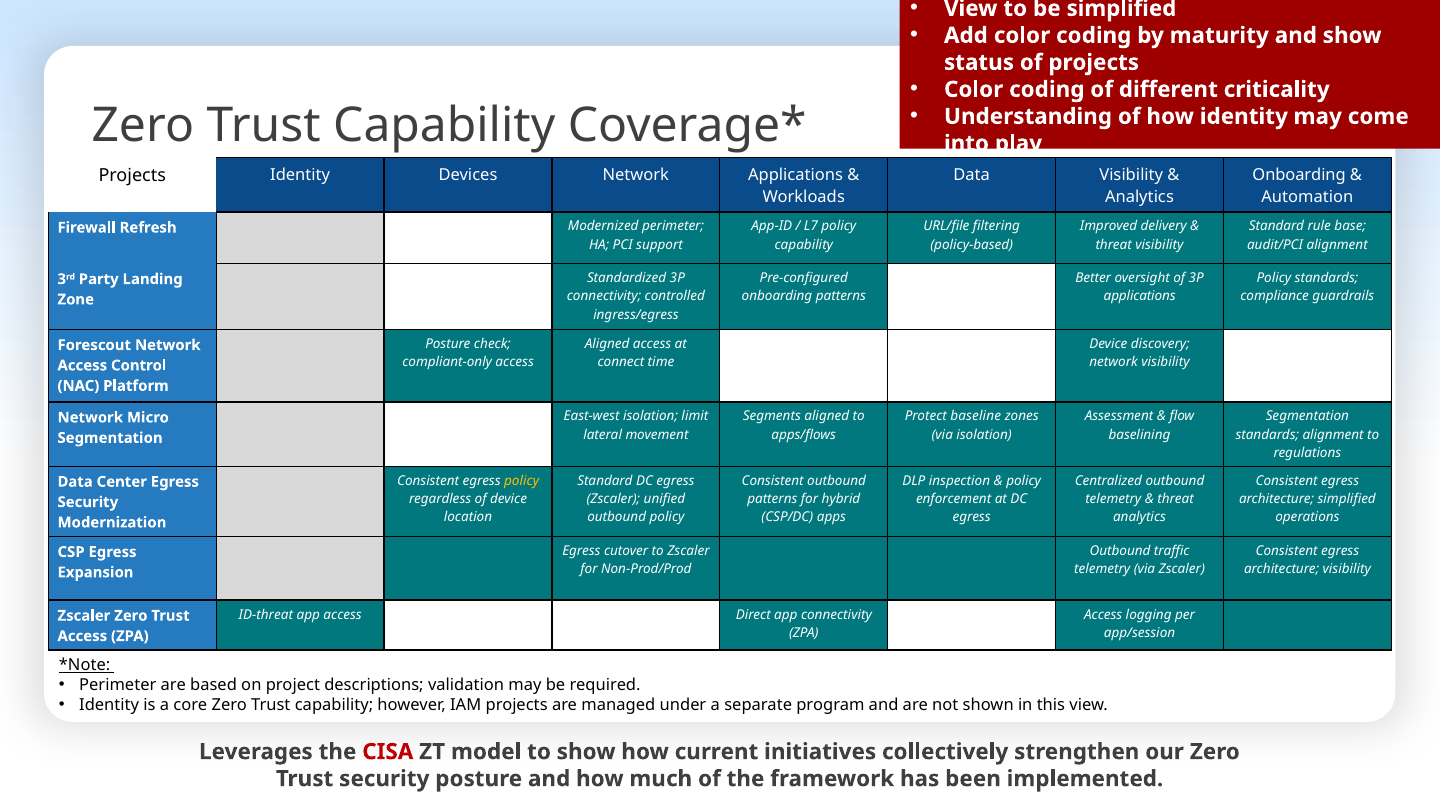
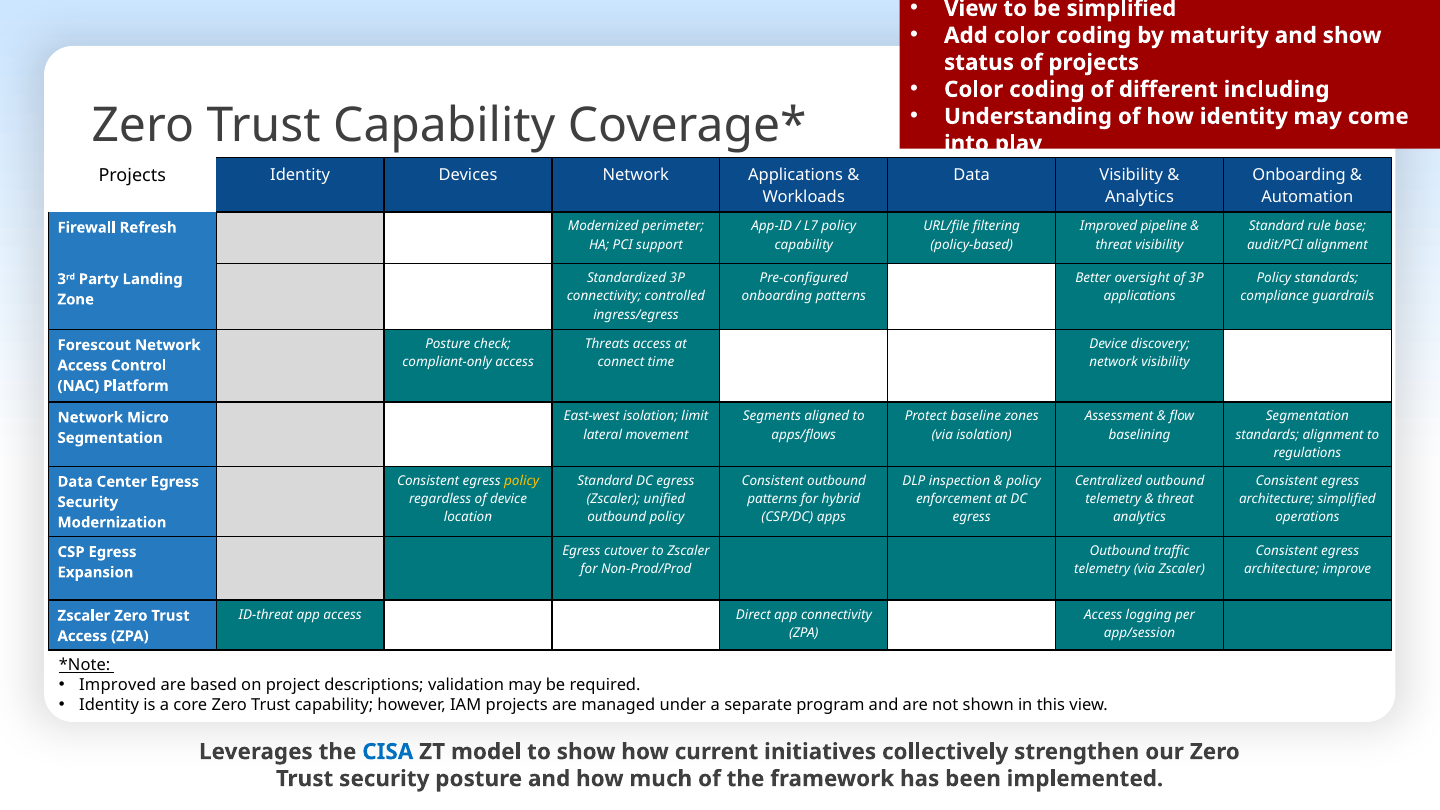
criticality: criticality -> including
delivery: delivery -> pipeline
Aligned at (607, 344): Aligned -> Threats
architecture visibility: visibility -> improve
Perimeter at (118, 685): Perimeter -> Improved
CISA colour: red -> blue
